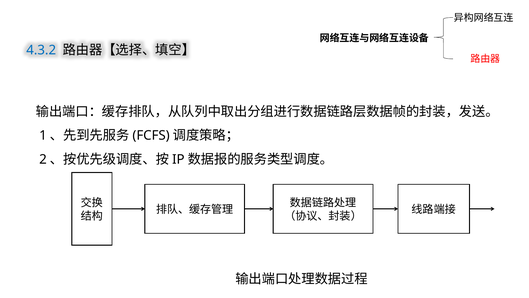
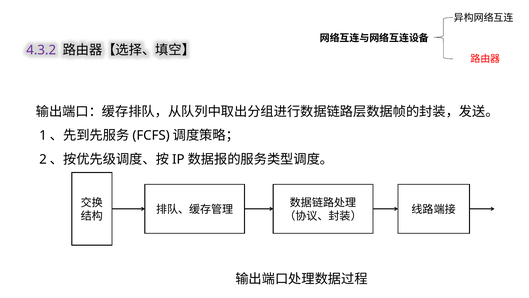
4.3.2 colour: blue -> purple
